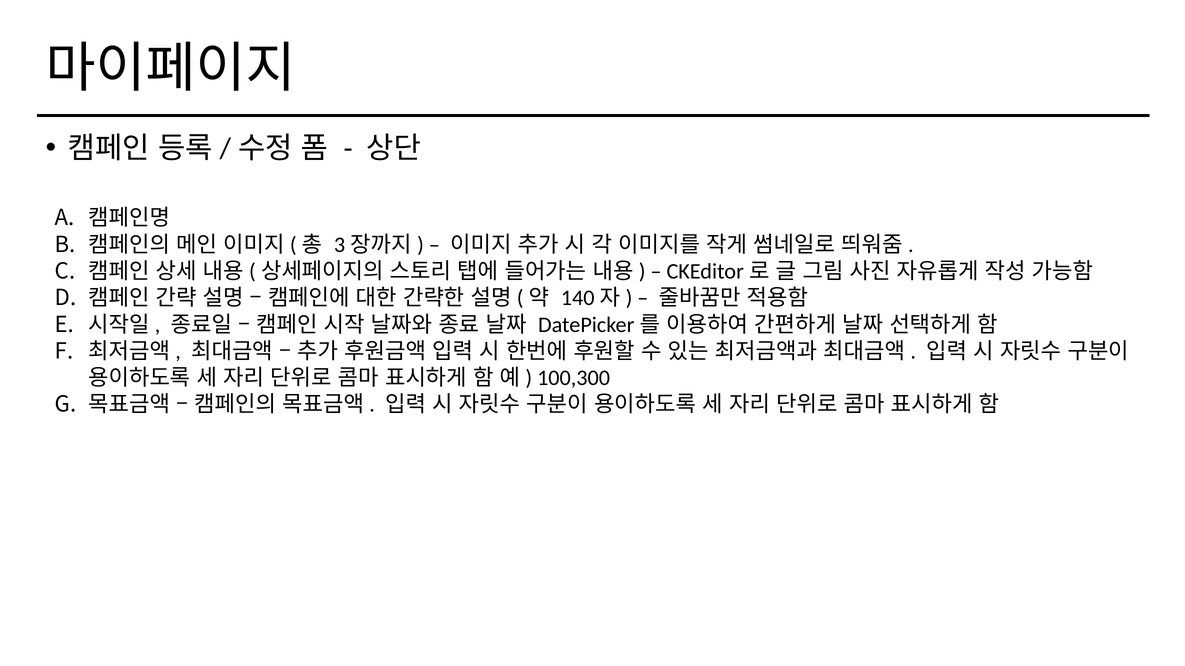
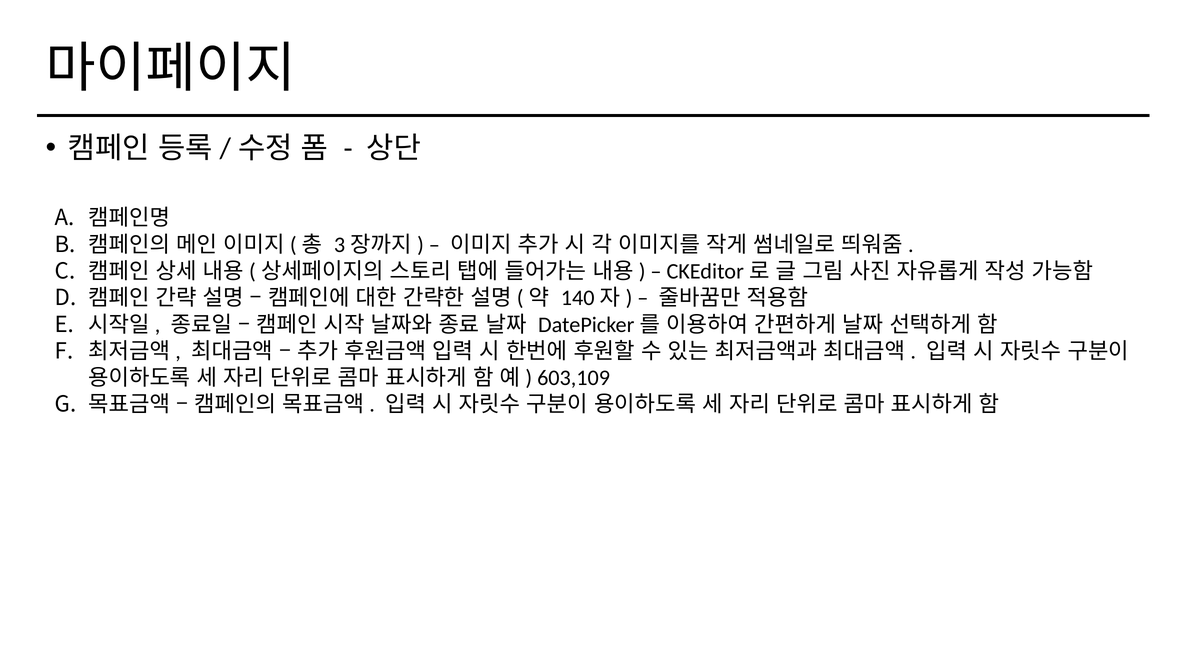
100,300: 100,300 -> 603,109
